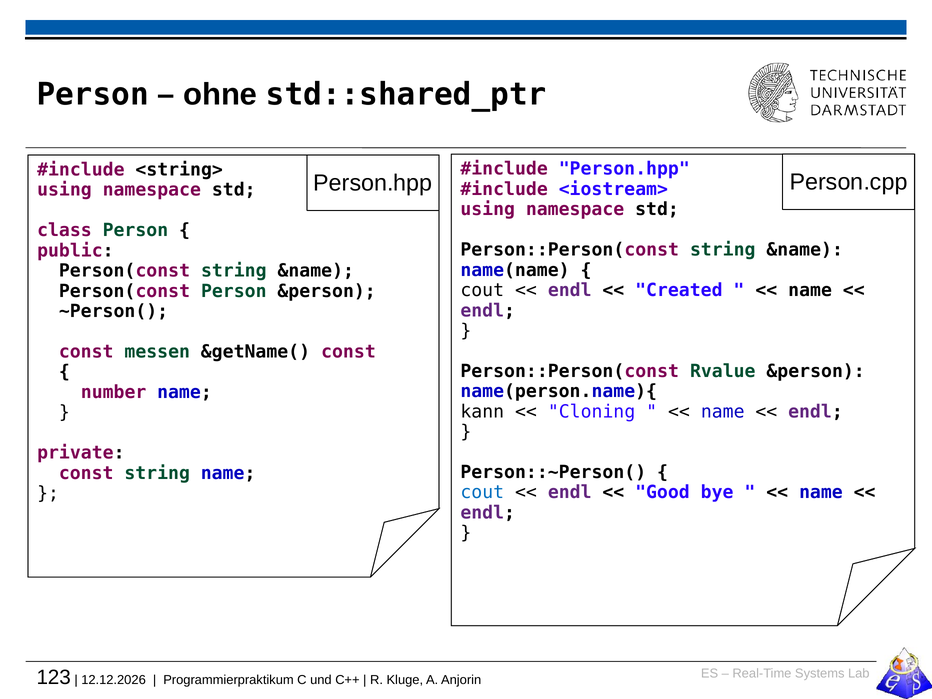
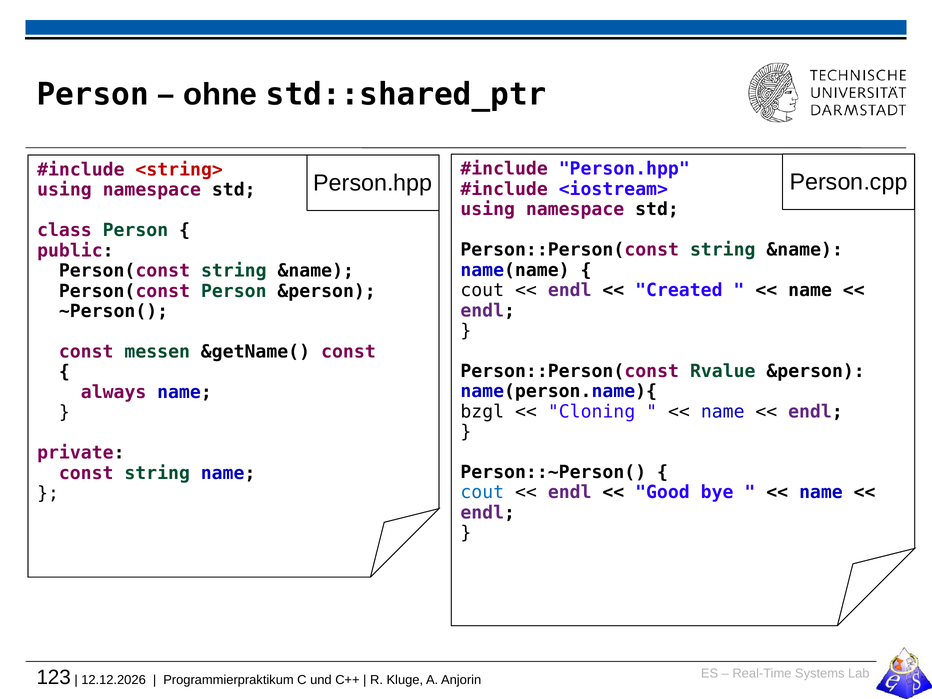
<string> colour: black -> red
number: number -> always
kann: kann -> bzgl
